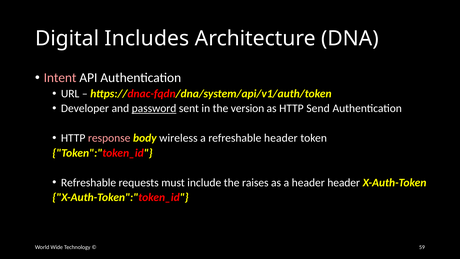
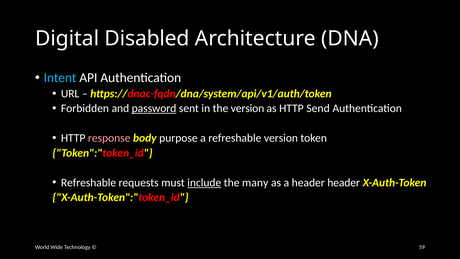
Includes: Includes -> Disabled
Intent colour: pink -> light blue
Developer: Developer -> Forbidden
wireless: wireless -> purpose
refreshable header: header -> version
include underline: none -> present
raises: raises -> many
